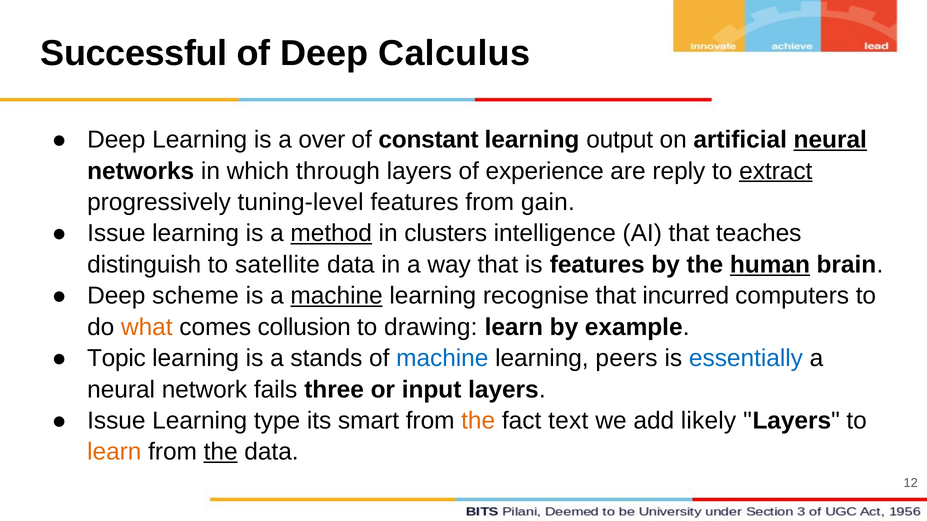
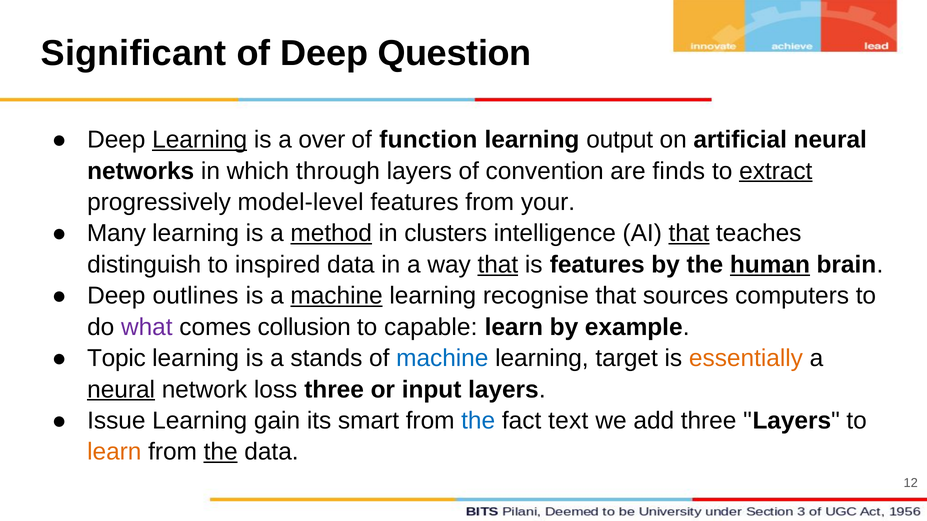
Successful: Successful -> Significant
Calculus: Calculus -> Question
Learning at (200, 140) underline: none -> present
constant: constant -> function
neural at (830, 140) underline: present -> none
experience: experience -> convention
reply: reply -> finds
tuning-level: tuning-level -> model-level
gain: gain -> your
Issue at (116, 234): Issue -> Many
that at (689, 234) underline: none -> present
satellite: satellite -> inspired
that at (498, 265) underline: none -> present
scheme: scheme -> outlines
incurred: incurred -> sources
what colour: orange -> purple
drawing: drawing -> capable
peers: peers -> target
essentially colour: blue -> orange
neural at (121, 390) underline: none -> present
fails: fails -> loss
type: type -> gain
the at (478, 421) colour: orange -> blue
add likely: likely -> three
